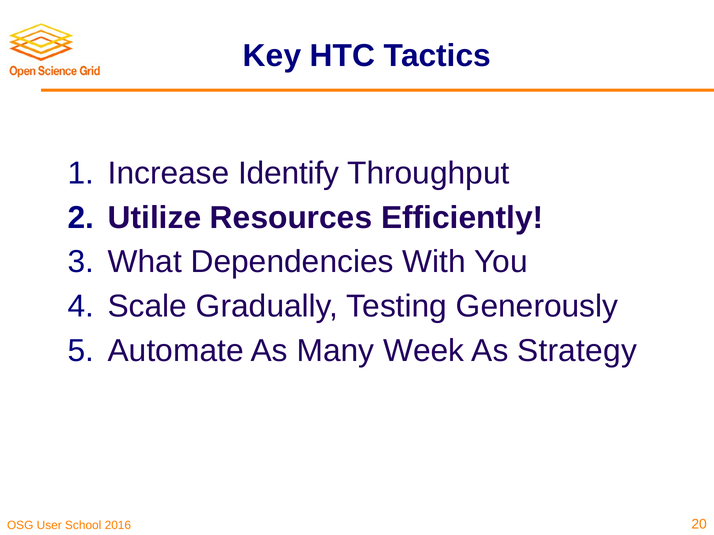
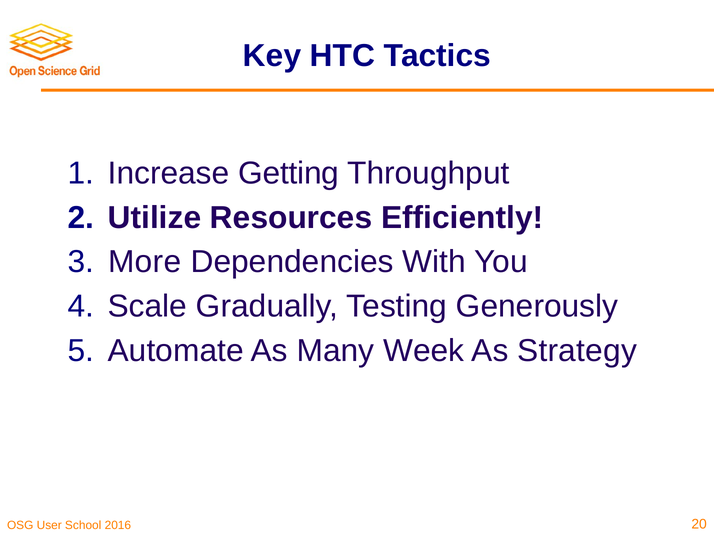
Identify: Identify -> Getting
What: What -> More
